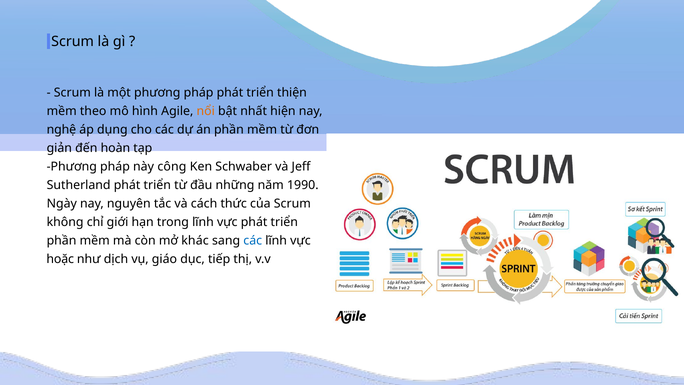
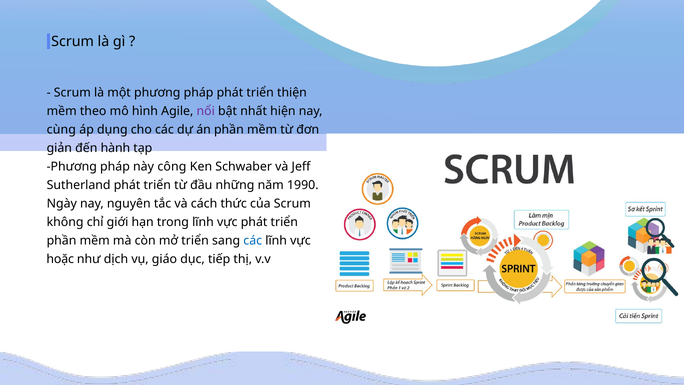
nổi colour: orange -> purple
nghệ: nghệ -> cùng
hoàn: hoàn -> hành
mở khác: khác -> triển
